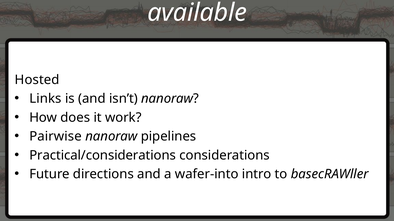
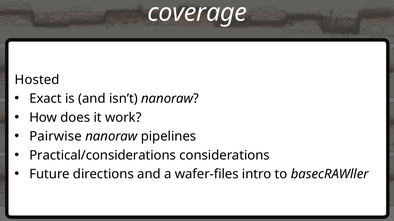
available: available -> coverage
Links: Links -> Exact
wafer-into: wafer-into -> wafer-files
